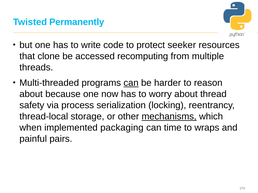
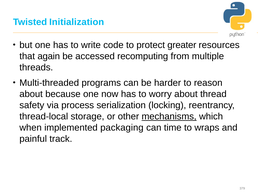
Permanently: Permanently -> Initialization
seeker: seeker -> greater
clone: clone -> again
can at (131, 83) underline: present -> none
pairs: pairs -> track
